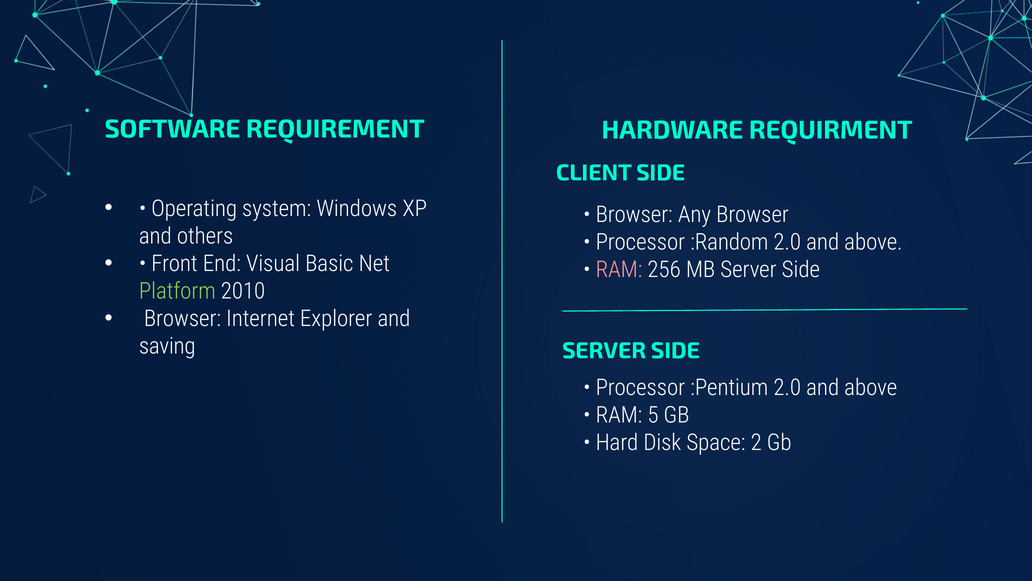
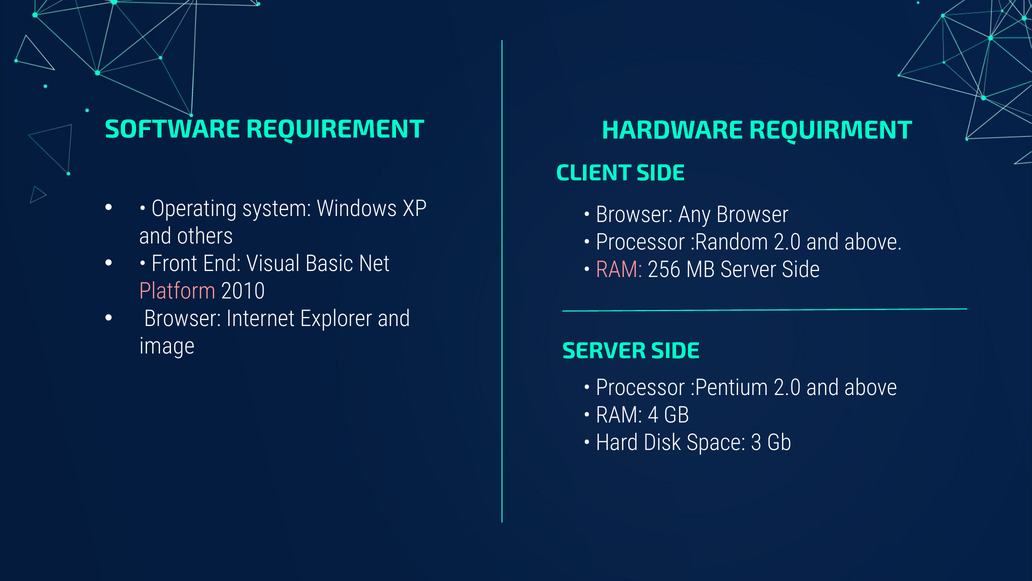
Platform colour: light green -> pink
saving: saving -> image
5: 5 -> 4
2: 2 -> 3
